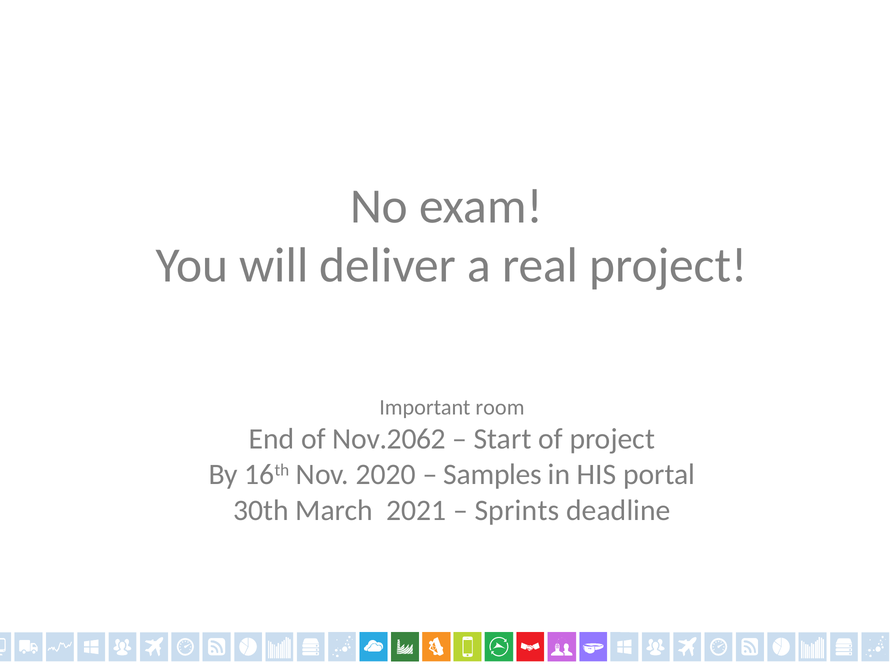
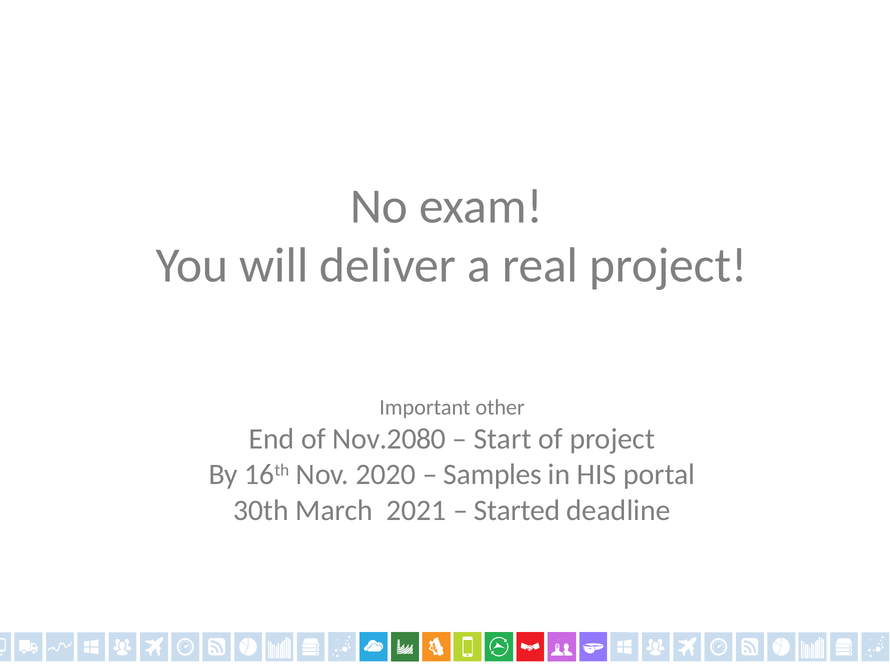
room: room -> other
Nov.2062: Nov.2062 -> Nov.2080
Sprints: Sprints -> Started
